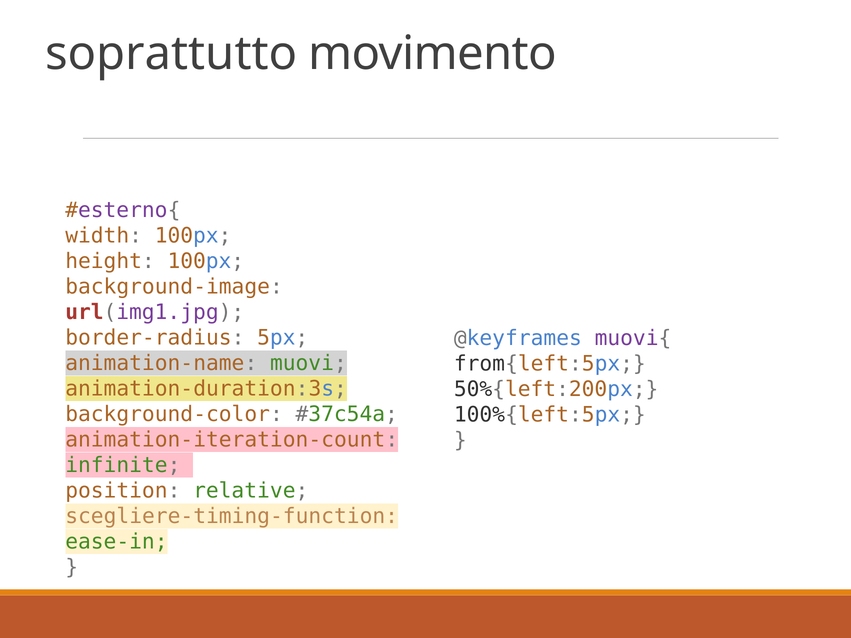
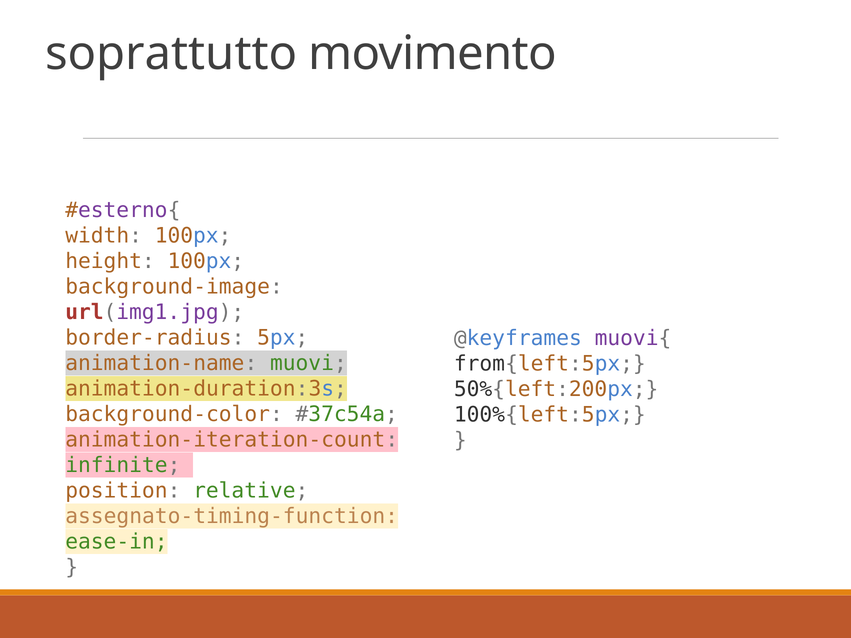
scegliere-timing-function: scegliere-timing-function -> assegnato-timing-function
